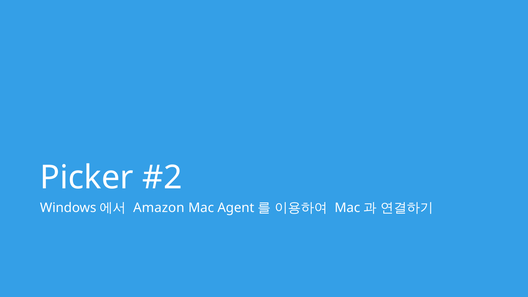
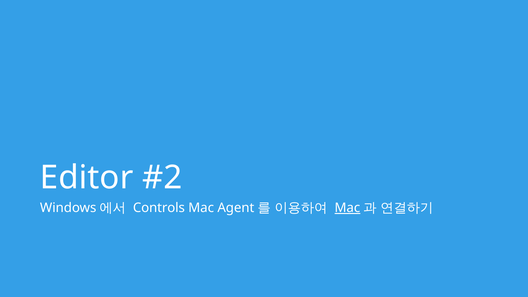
Picker: Picker -> Editor
Amazon: Amazon -> Controls
Mac at (347, 208) underline: none -> present
